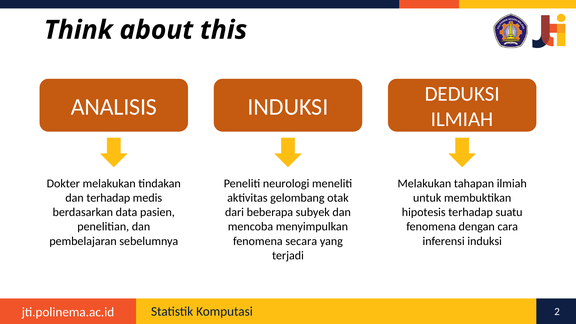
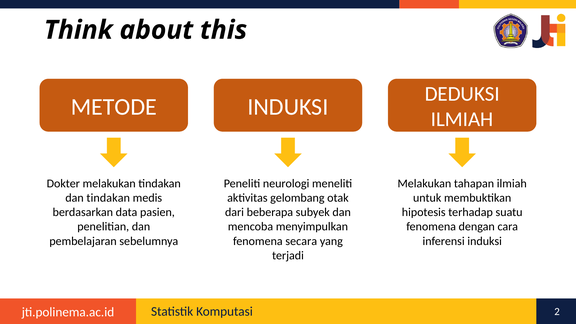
ANALISIS: ANALISIS -> METODE
dan terhadap: terhadap -> tindakan
